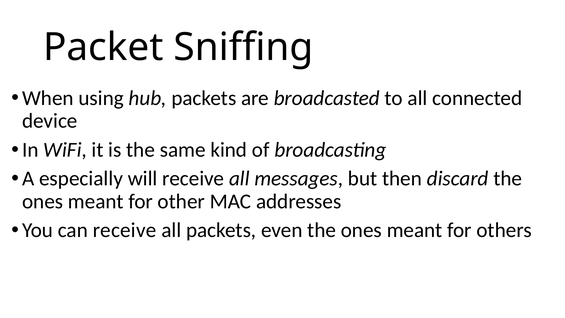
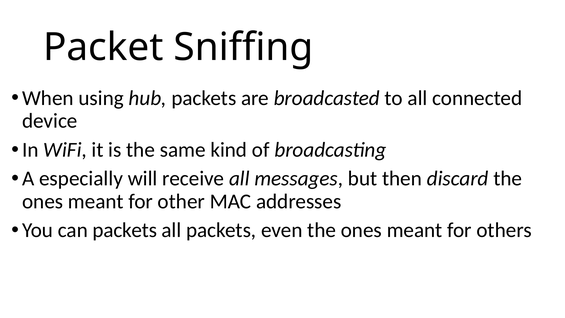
can receive: receive -> packets
